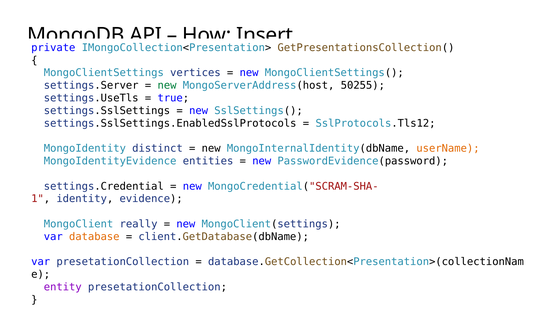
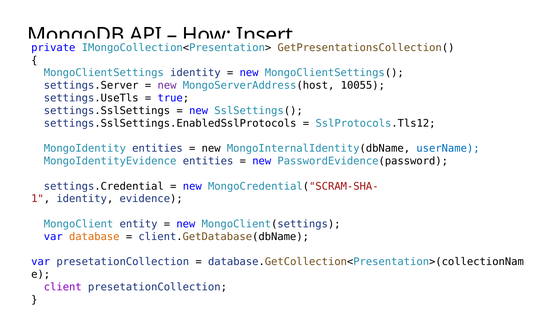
MongoClientSettings vertices: vertices -> identity
new at (167, 85) colour: green -> purple
50255: 50255 -> 10055
MongoIdentity distinct: distinct -> entities
userName colour: orange -> blue
really: really -> entity
entity: entity -> client
